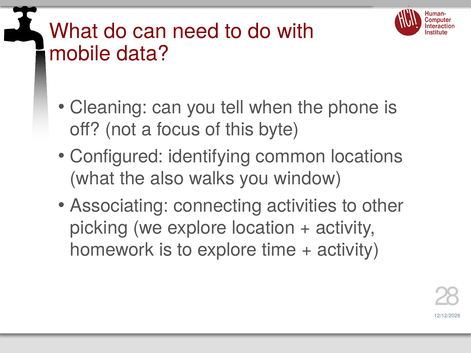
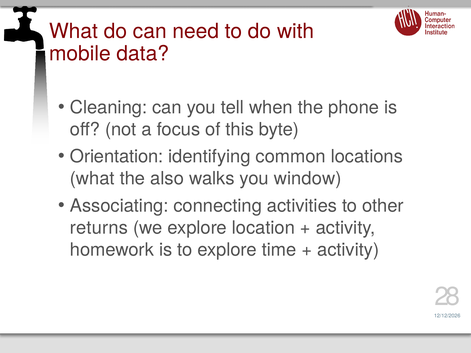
Configured: Configured -> Orientation
picking: picking -> returns
